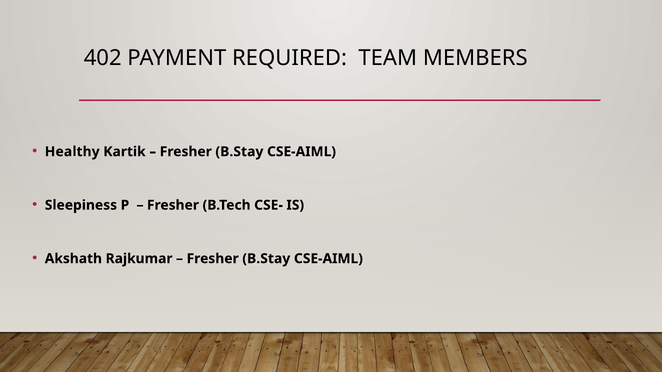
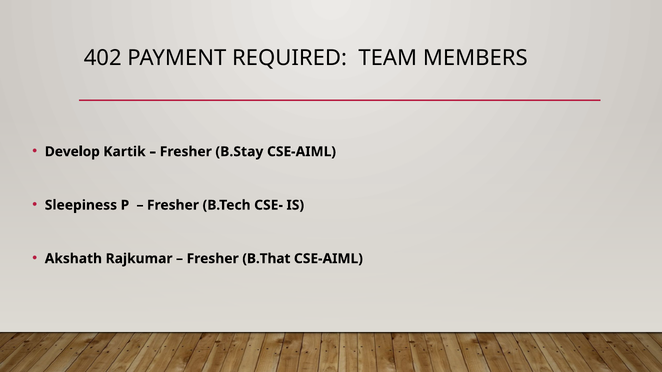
Healthy: Healthy -> Develop
B.Stay at (266, 259): B.Stay -> B.That
